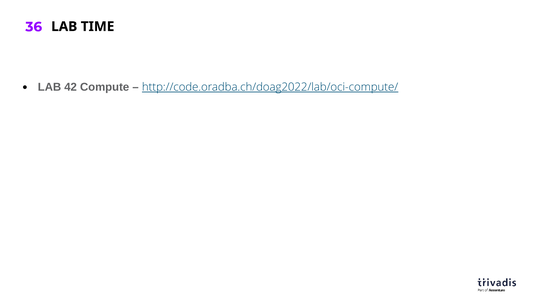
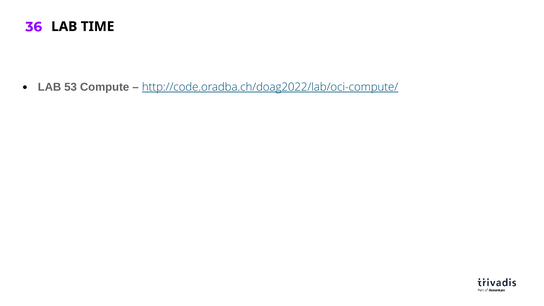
42: 42 -> 53
